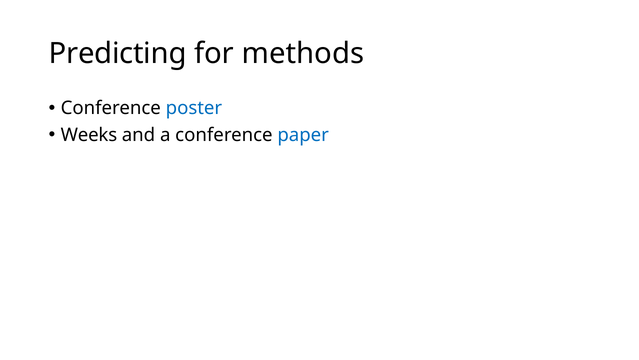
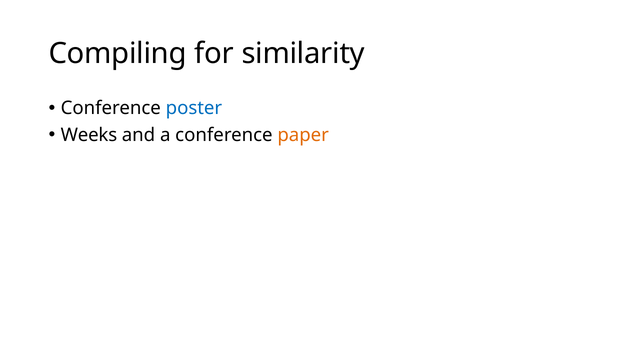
Predicting: Predicting -> Compiling
methods: methods -> similarity
paper colour: blue -> orange
